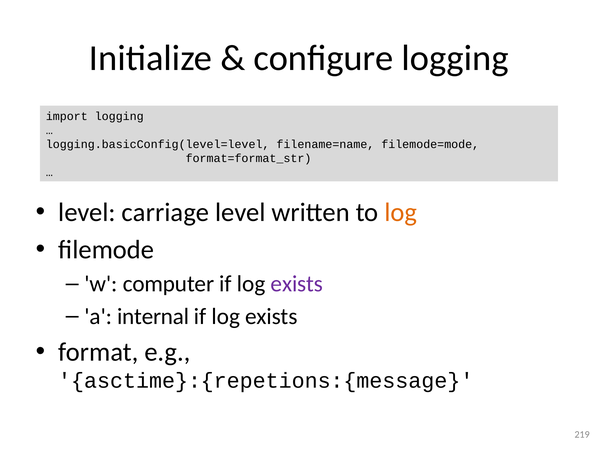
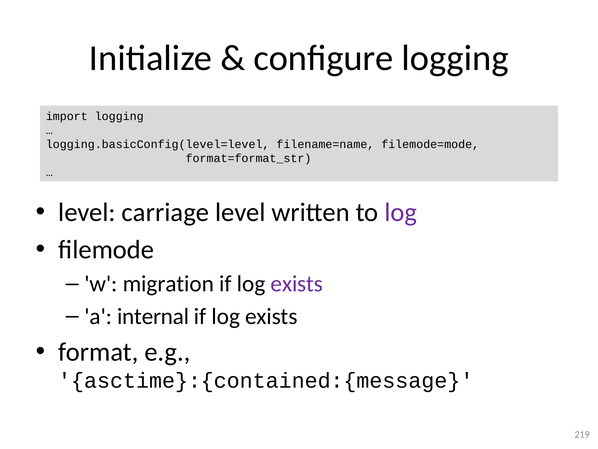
log at (401, 212) colour: orange -> purple
computer: computer -> migration
asctime}:{repetions:{message: asctime}:{repetions:{message -> asctime}:{contained:{message
